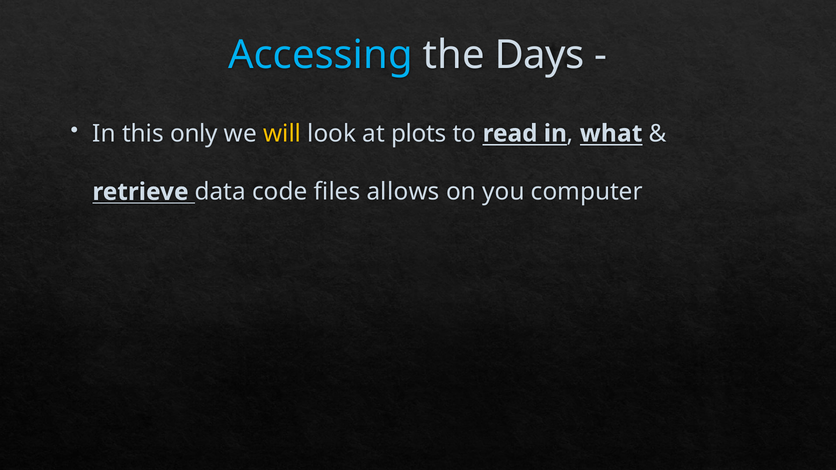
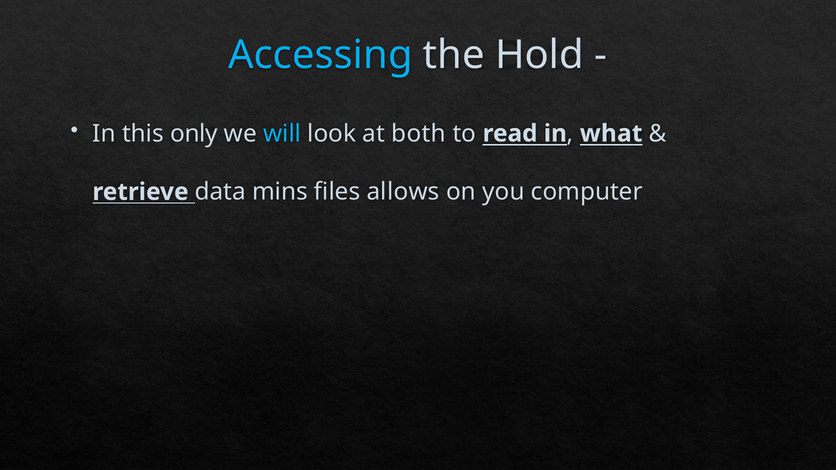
Days: Days -> Hold
will colour: yellow -> light blue
plots: plots -> both
code: code -> mins
